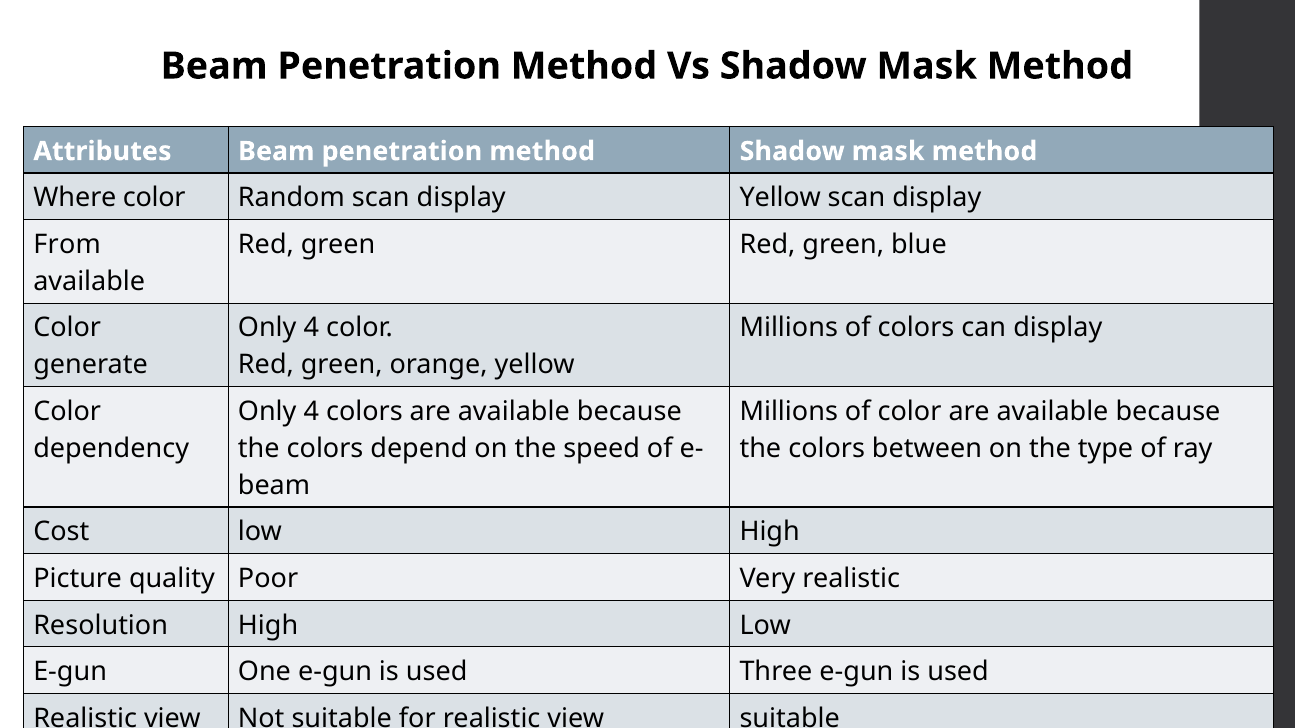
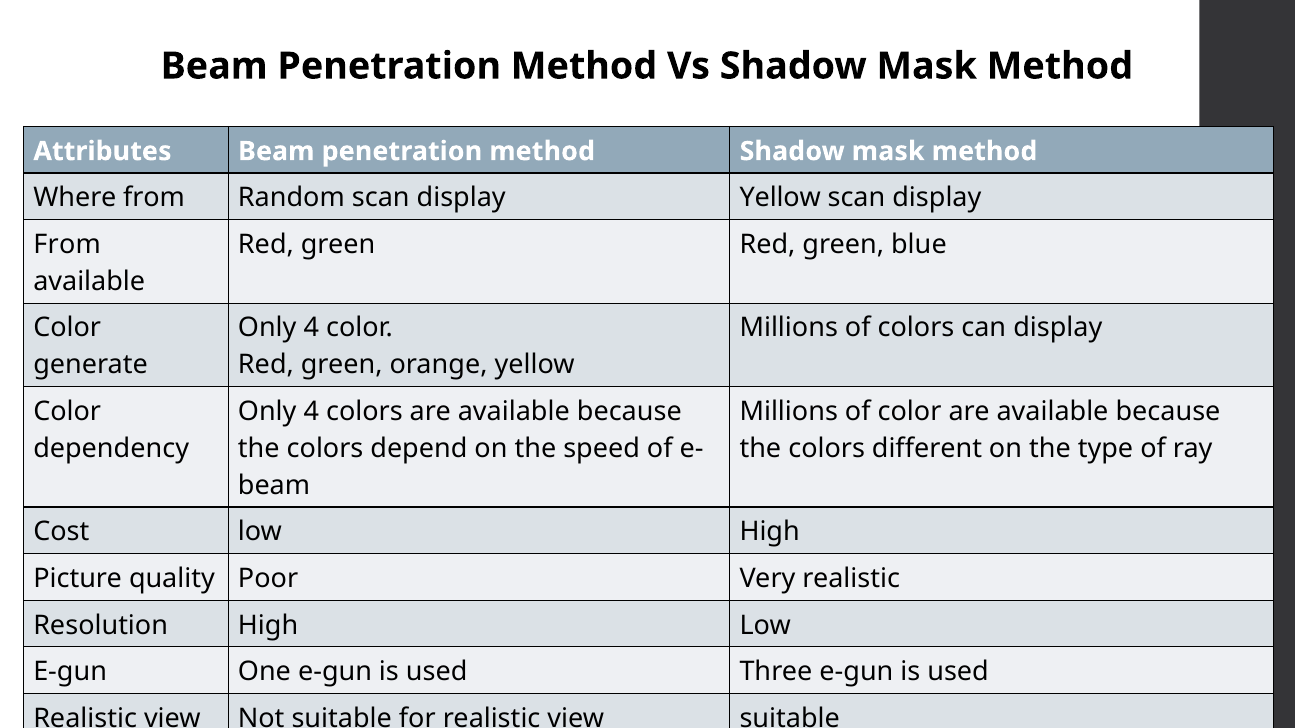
Where color: color -> from
between: between -> different
